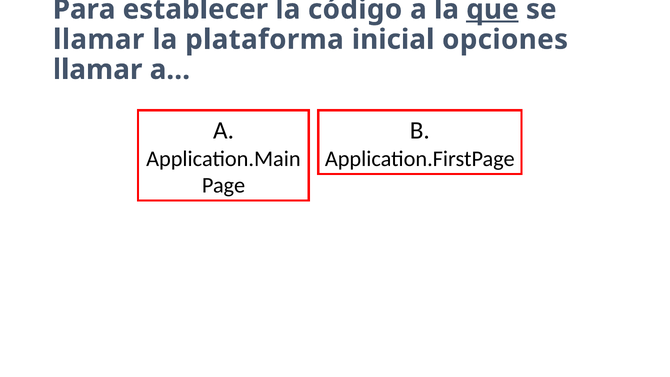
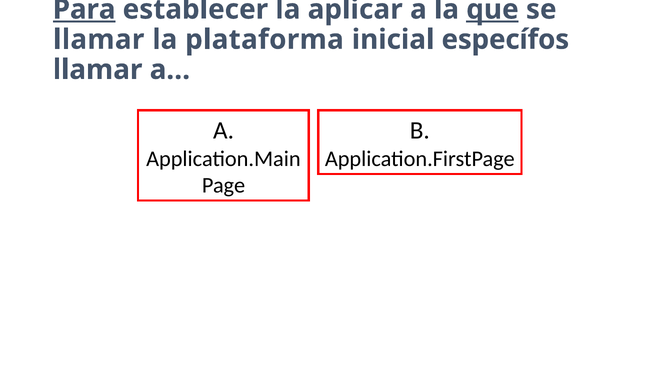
Para underline: none -> present
código: código -> aplicar
opciones: opciones -> específos
